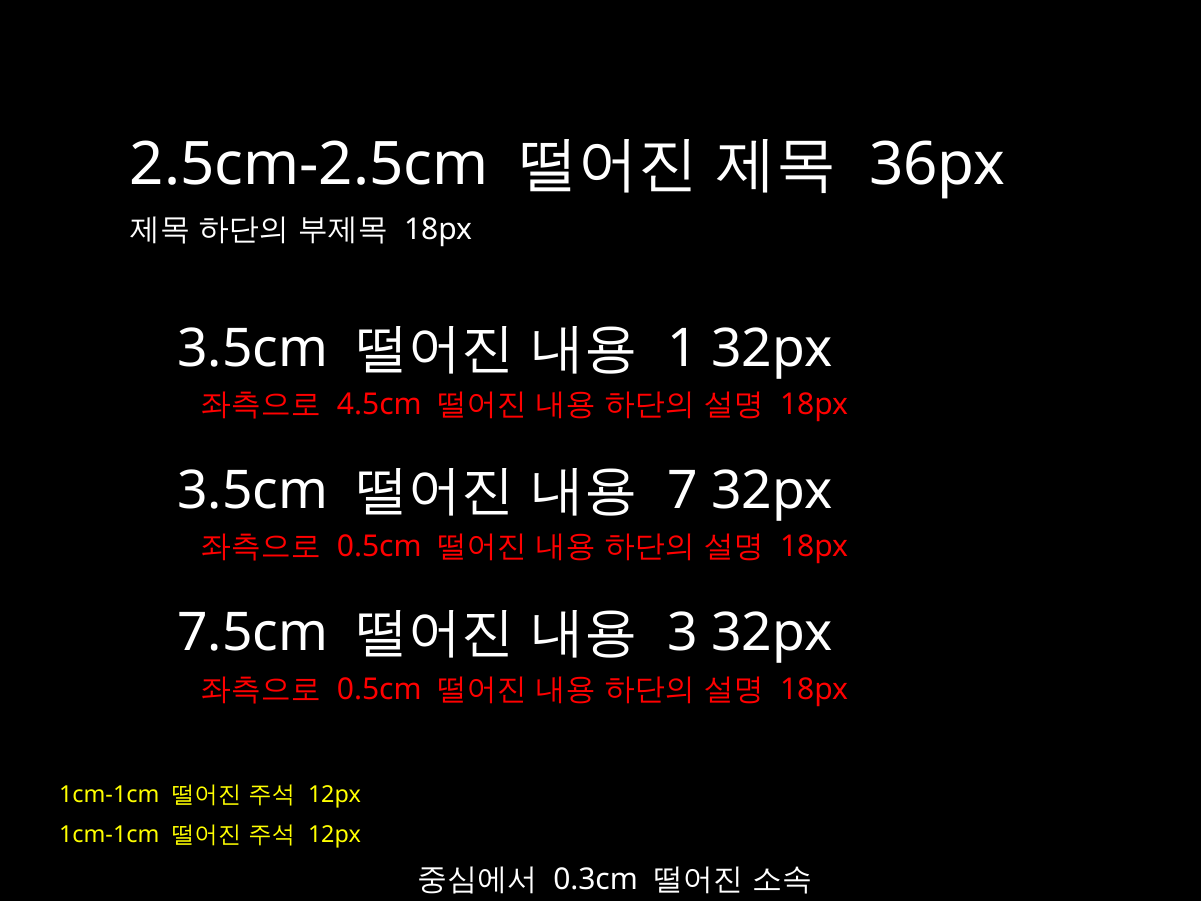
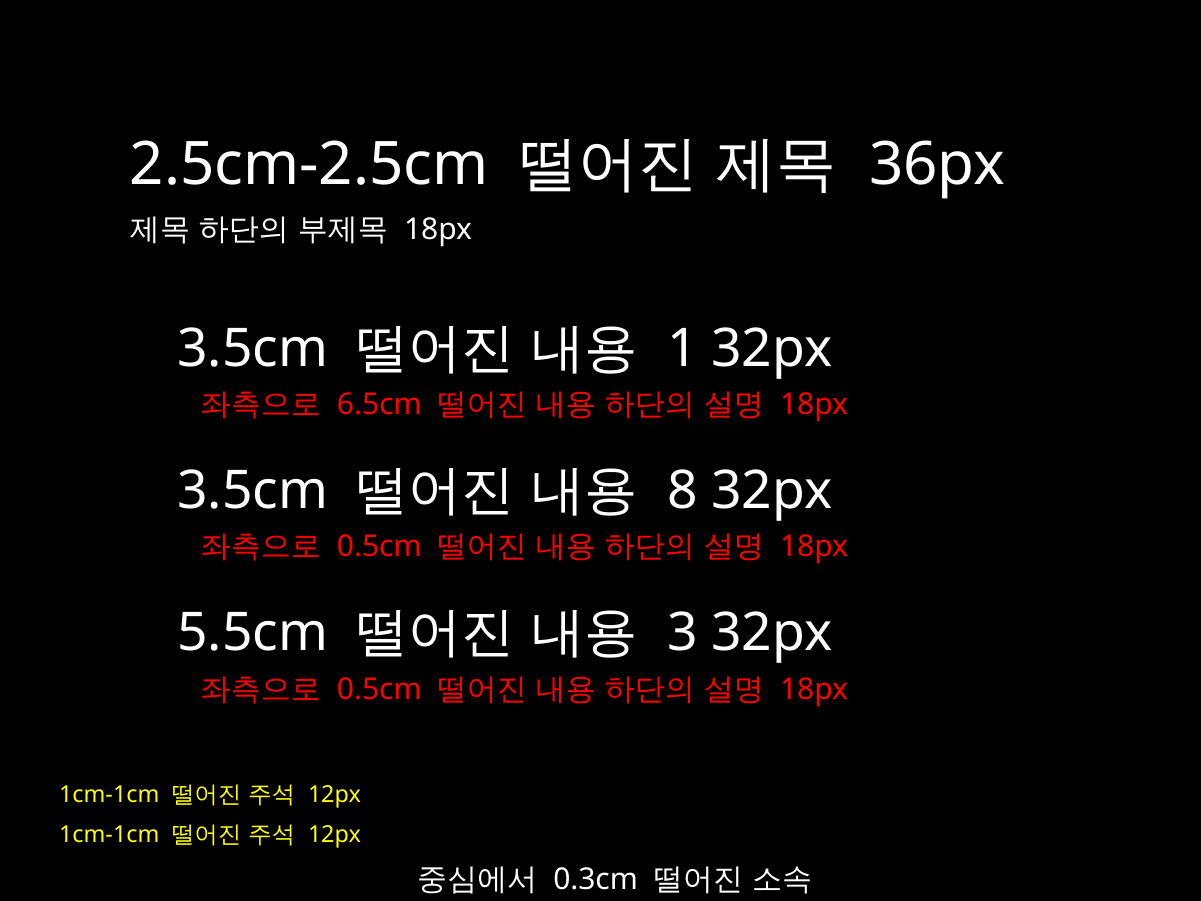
4.5cm: 4.5cm -> 6.5cm
7: 7 -> 8
7.5cm: 7.5cm -> 5.5cm
